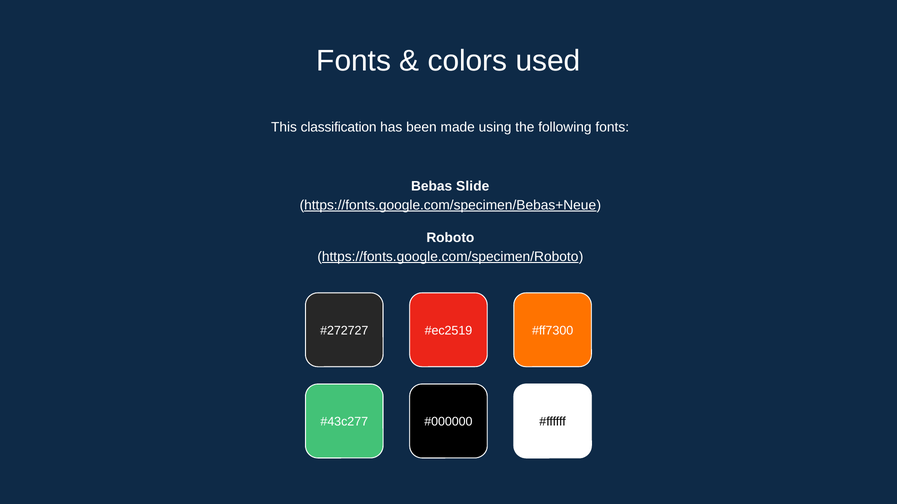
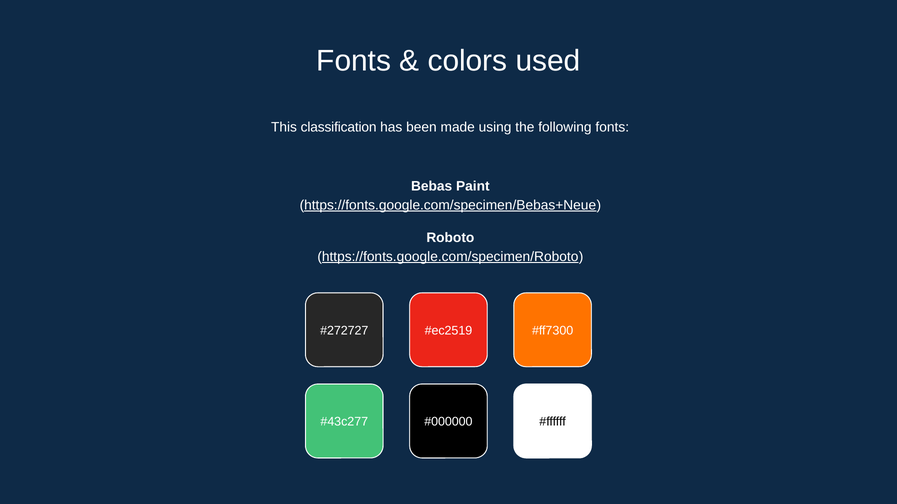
Slide: Slide -> Paint
